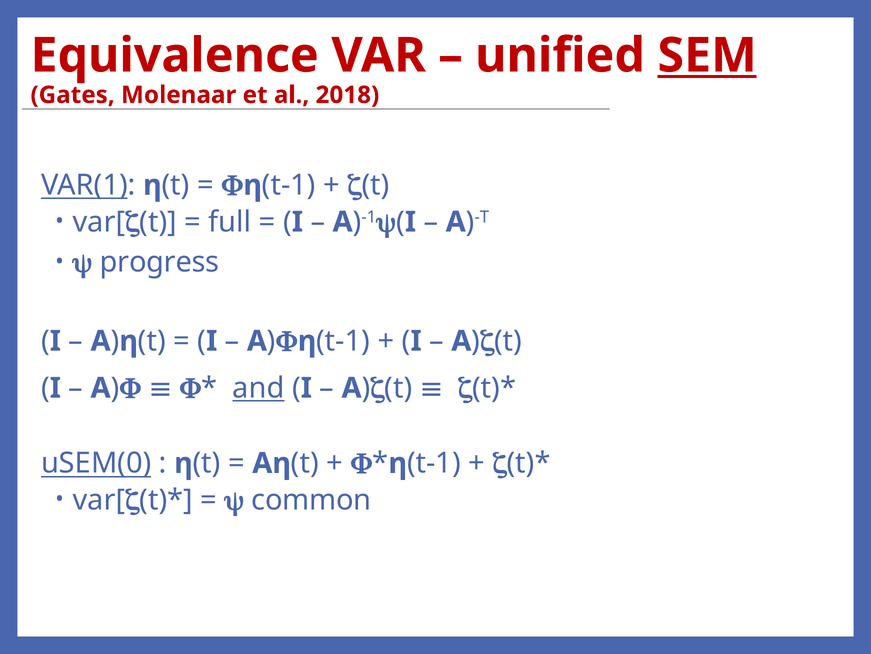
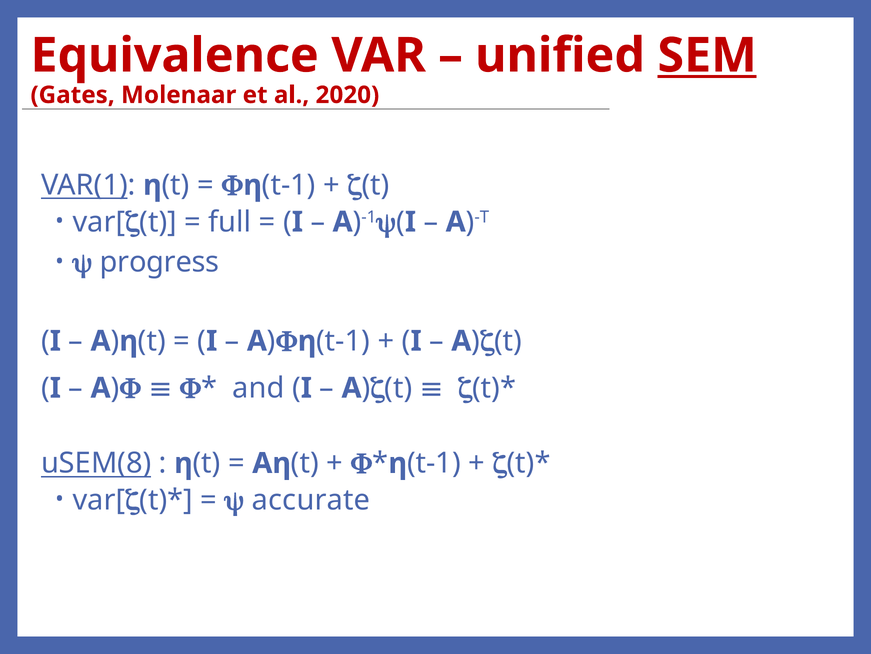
2018: 2018 -> 2020
and underline: present -> none
uSEM(0: uSEM(0 -> uSEM(8
common: common -> accurate
